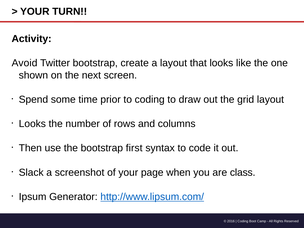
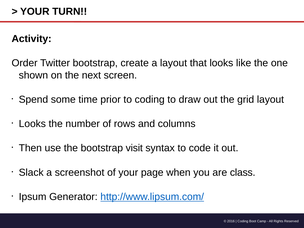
Avoid: Avoid -> Order
first: first -> visit
